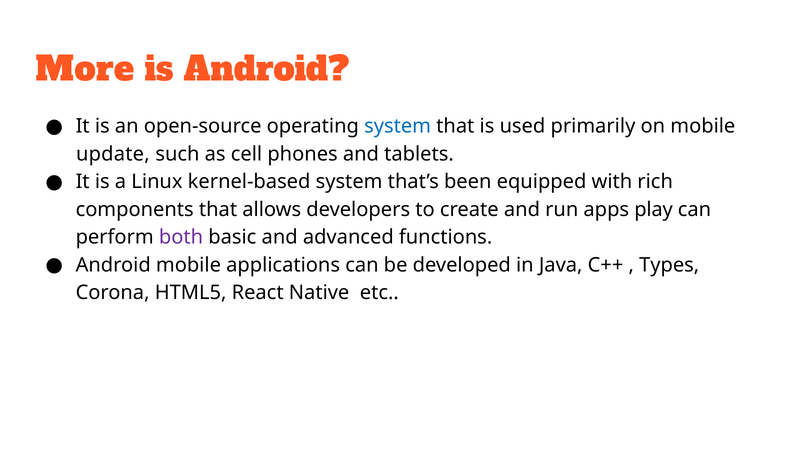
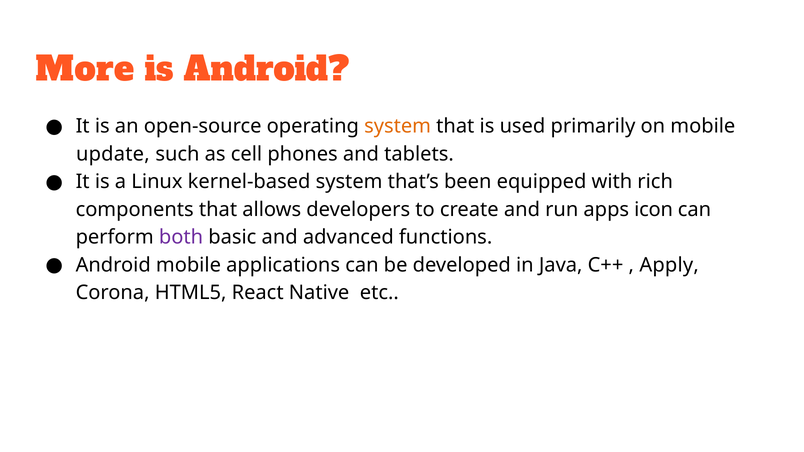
system at (398, 126) colour: blue -> orange
play: play -> icon
Types: Types -> Apply
